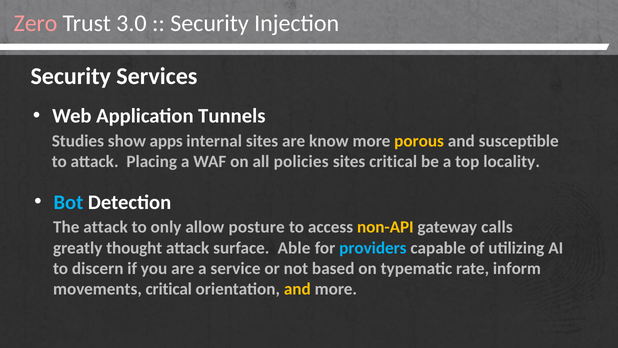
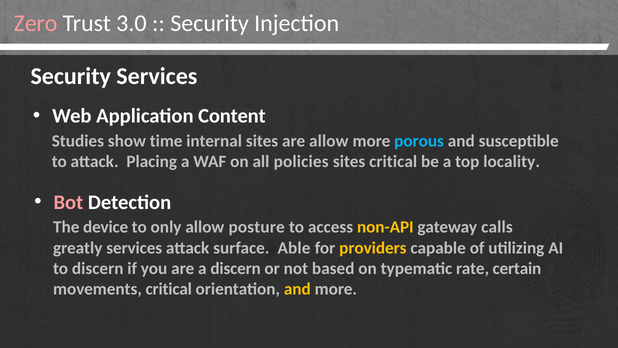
Tunnels: Tunnels -> Content
apps: apps -> time
are know: know -> allow
porous colour: yellow -> light blue
Bot colour: light blue -> pink
The attack: attack -> device
greatly thought: thought -> services
providers colour: light blue -> yellow
a service: service -> discern
inform: inform -> certain
